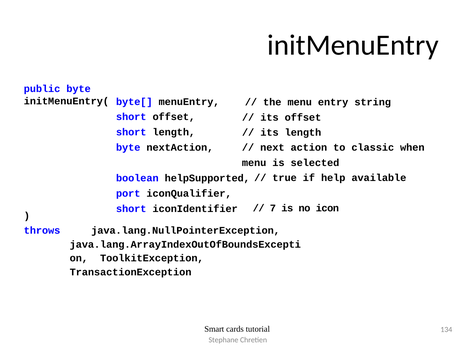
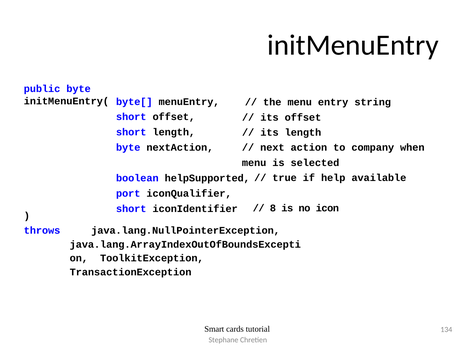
classic: classic -> company
7: 7 -> 8
